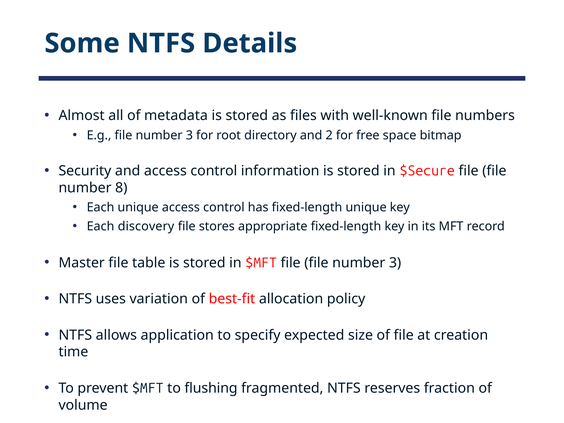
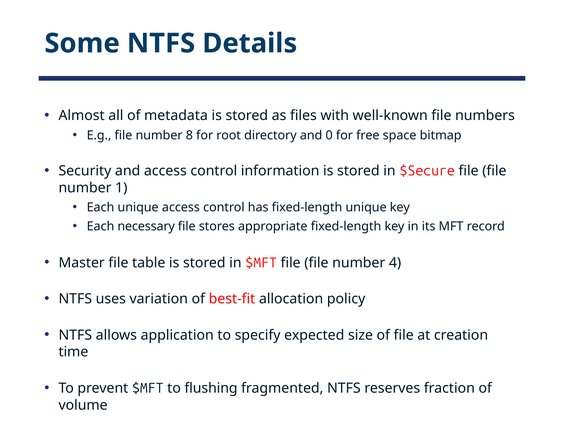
E.g file number 3: 3 -> 8
2: 2 -> 0
8: 8 -> 1
discovery: discovery -> necessary
file file number 3: 3 -> 4
